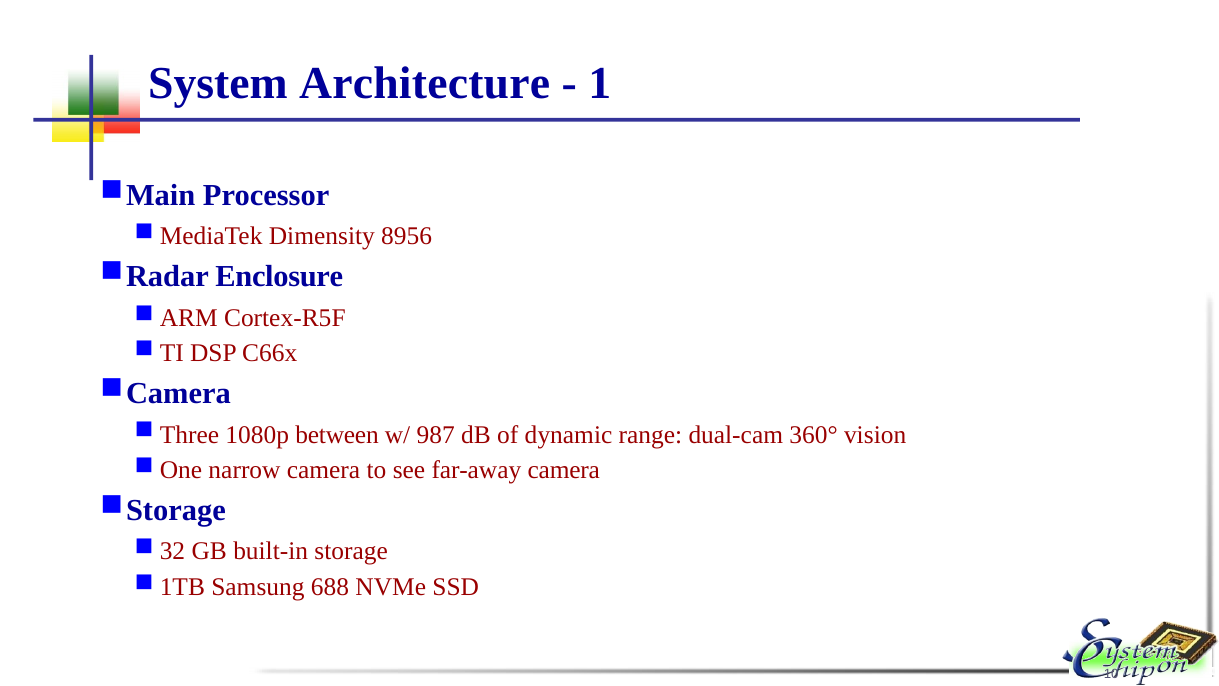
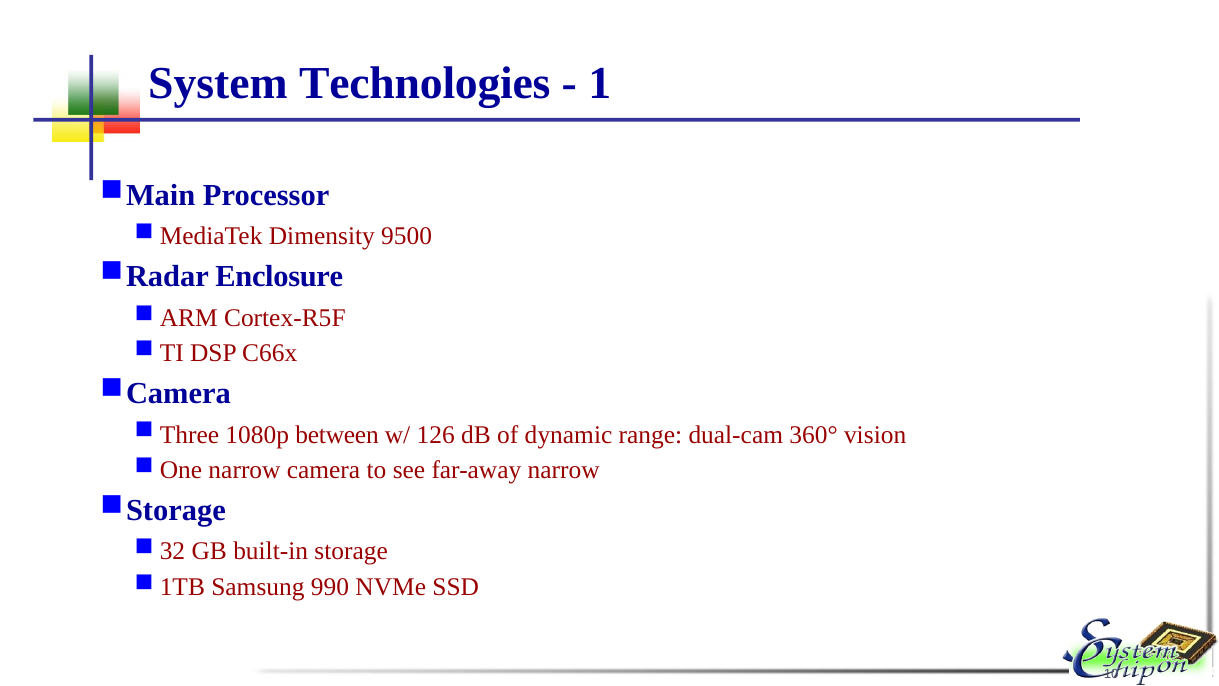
Architecture: Architecture -> Technologies
8956: 8956 -> 9500
987: 987 -> 126
far-away camera: camera -> narrow
688: 688 -> 990
